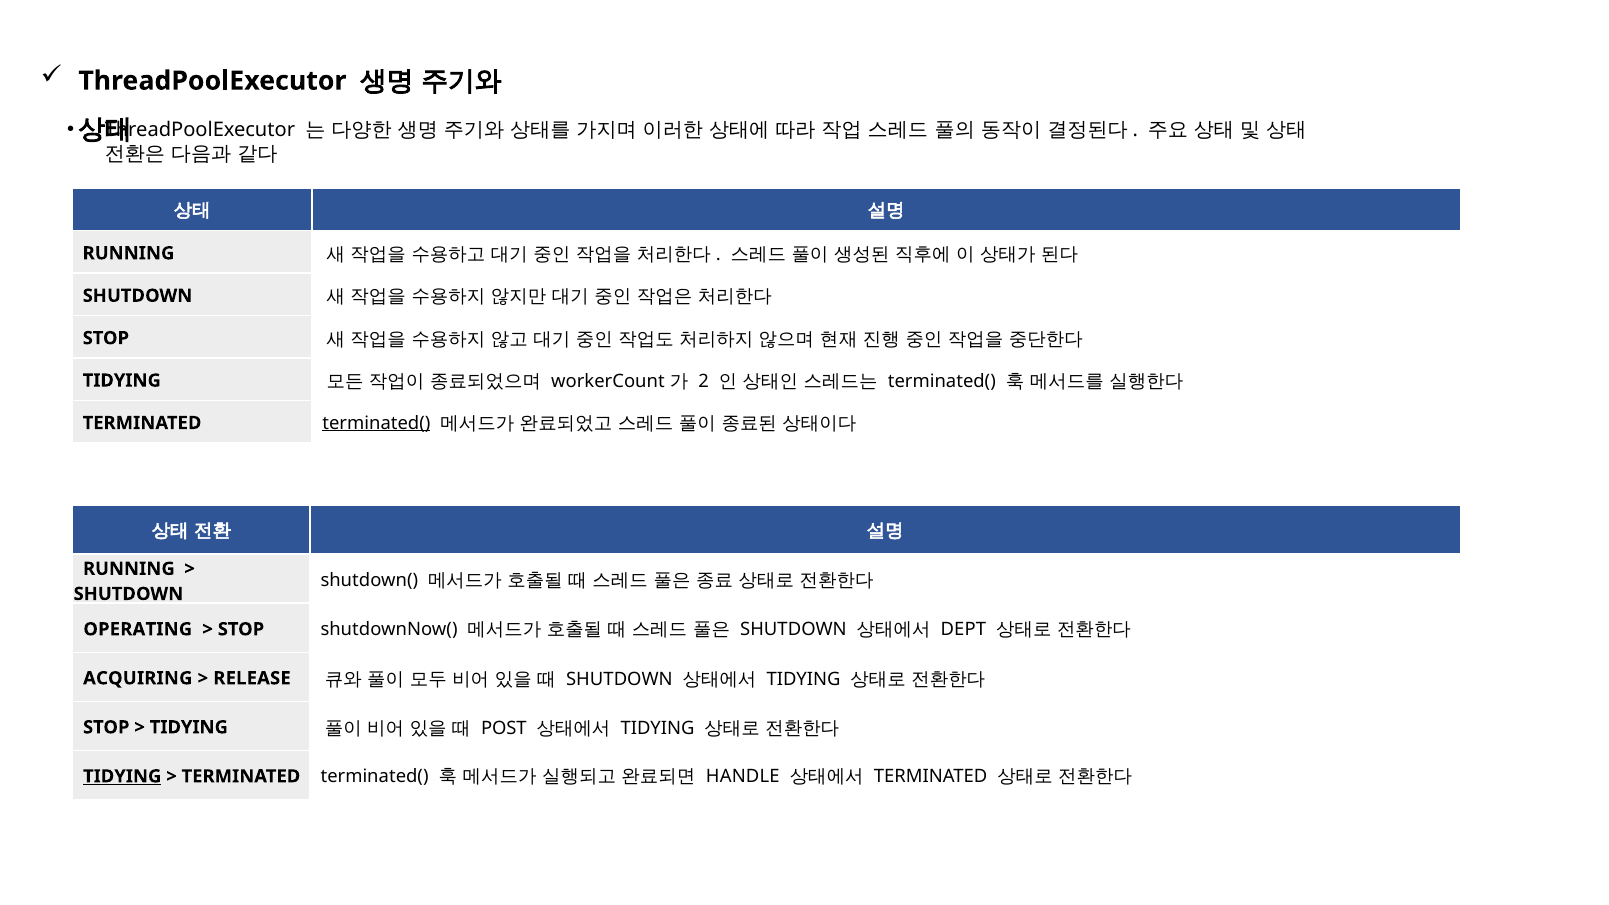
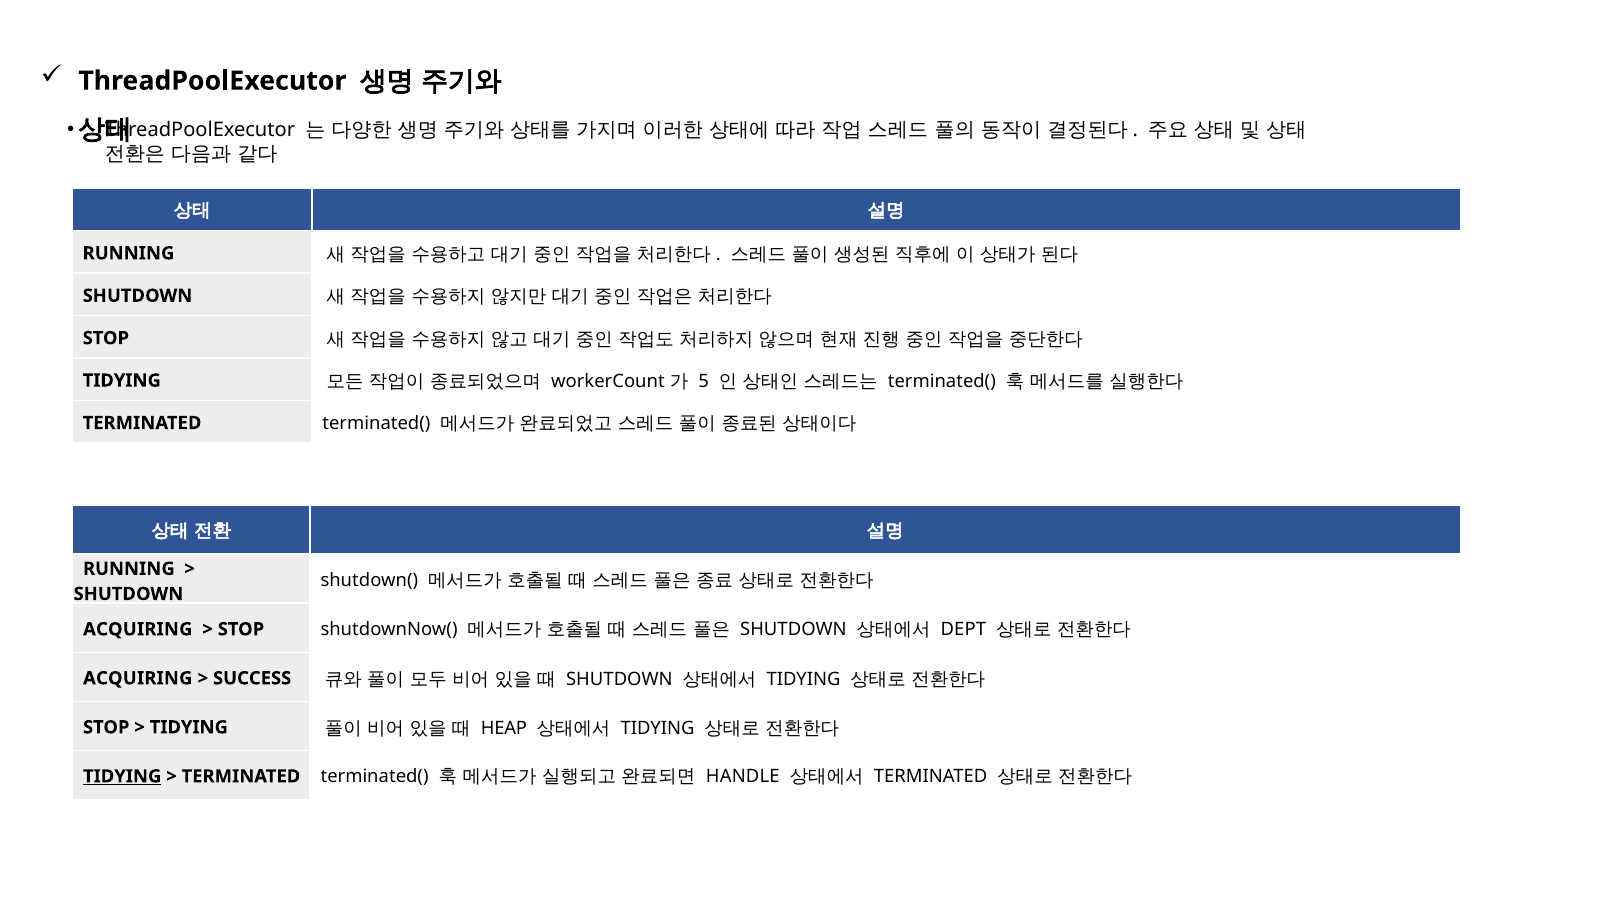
2: 2 -> 5
terminated( at (376, 423) underline: present -> none
OPERATING at (138, 629): OPERATING -> ACQUIRING
RELEASE: RELEASE -> SUCCESS
POST: POST -> HEAP
